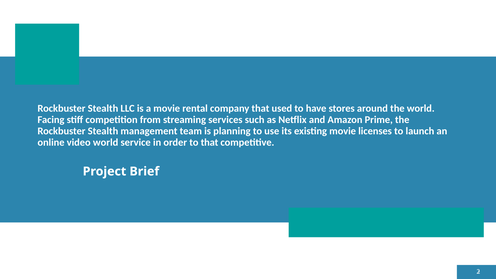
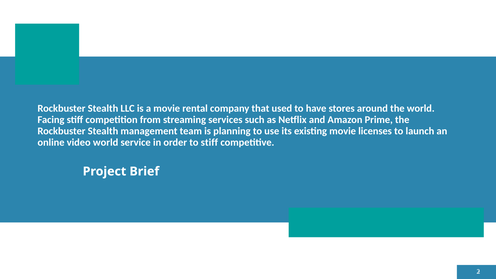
to that: that -> stiff
